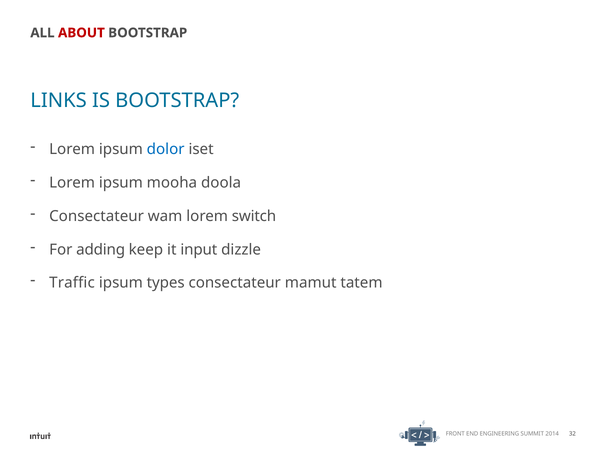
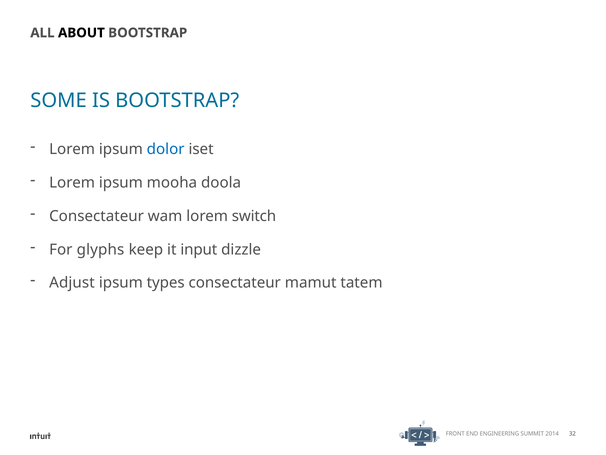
ABOUT colour: red -> black
LINKS: LINKS -> SOME
adding: adding -> glyphs
Traffic: Traffic -> Adjust
